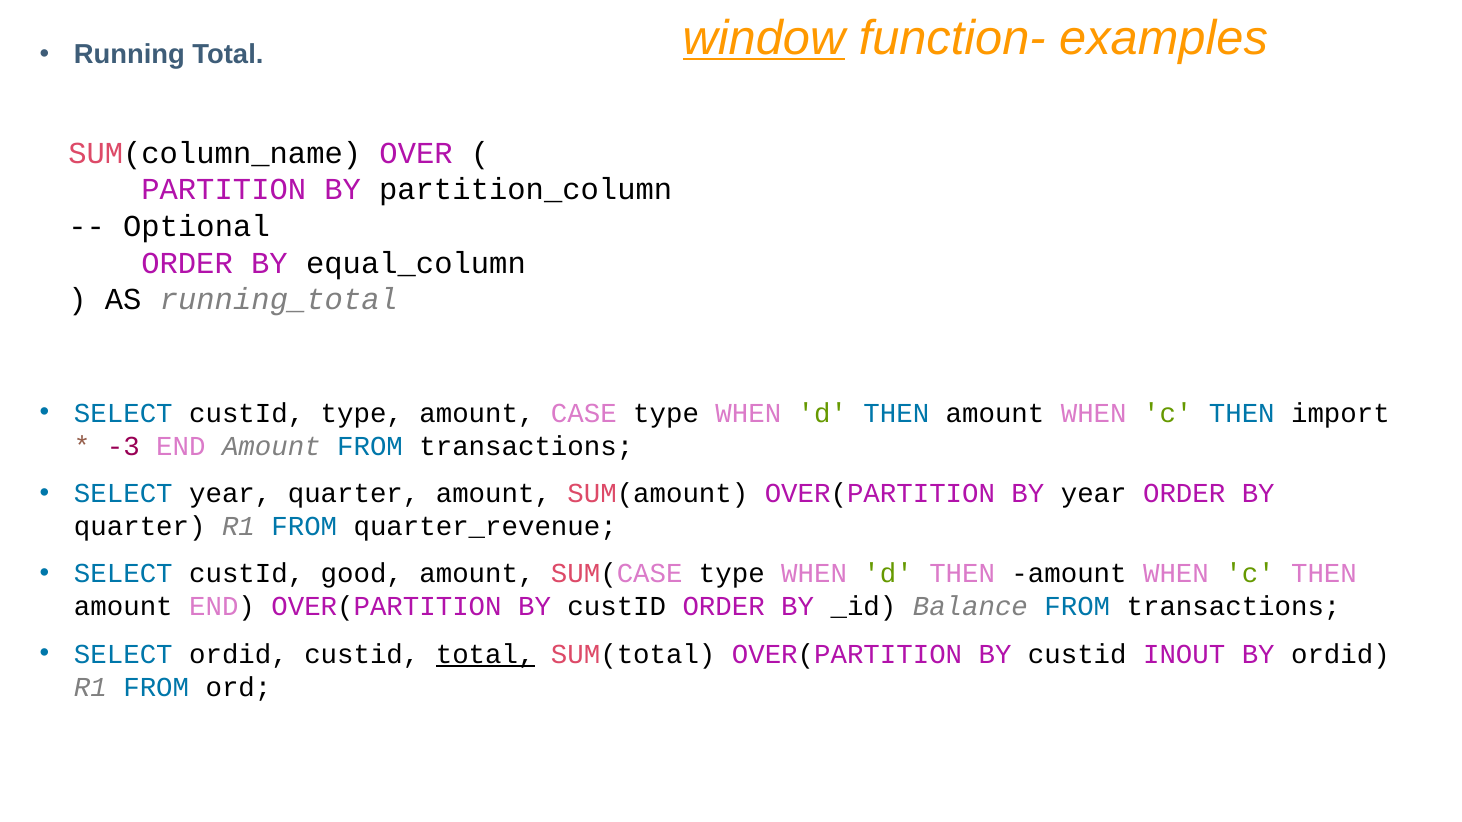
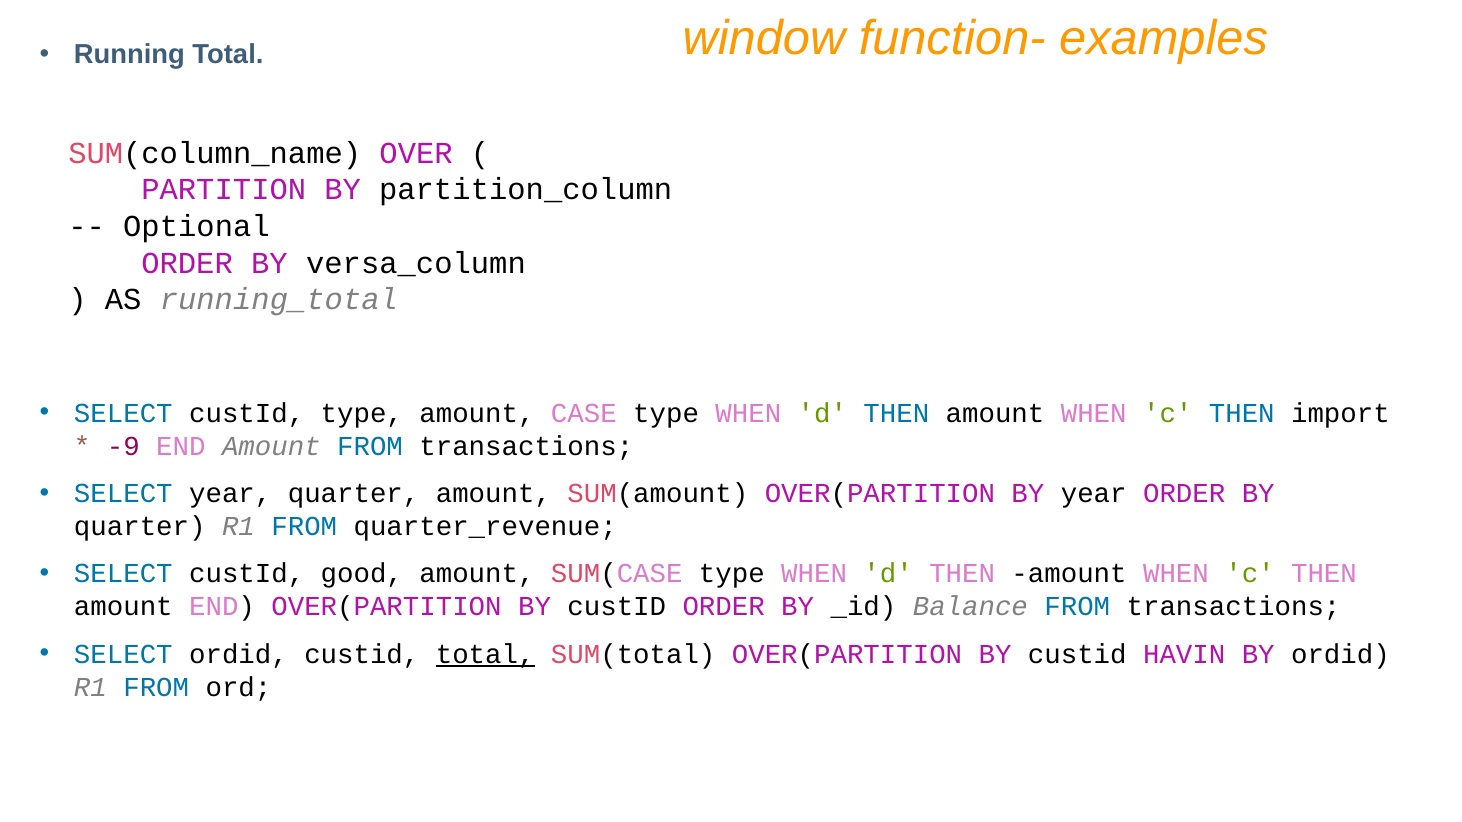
window underline: present -> none
equal_column: equal_column -> versa_column
-3: -3 -> -9
INOUT: INOUT -> HAVIN
